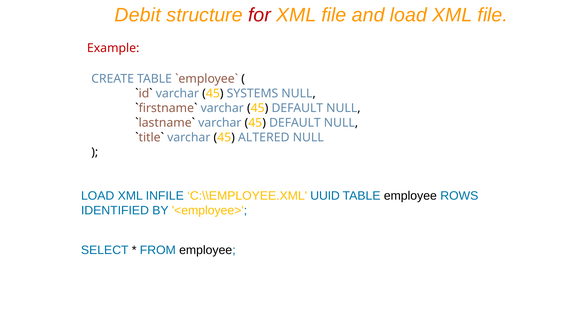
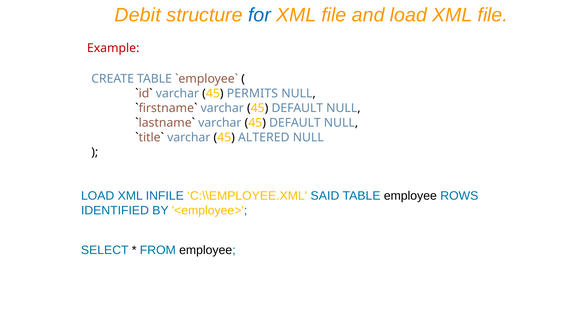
for colour: red -> blue
SYSTEMS: SYSTEMS -> PERMITS
UUID: UUID -> SAID
